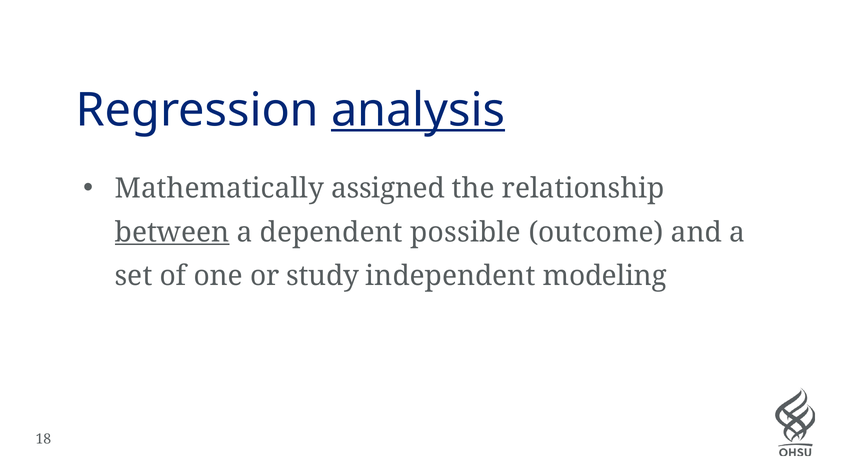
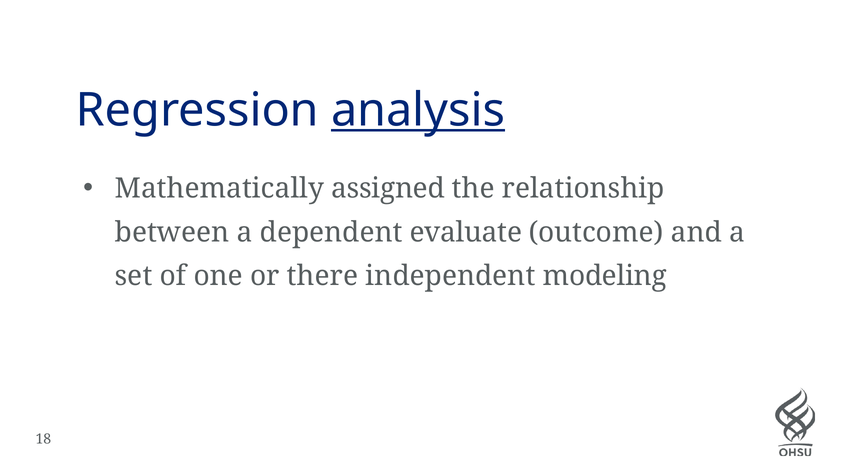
between underline: present -> none
possible: possible -> evaluate
study: study -> there
